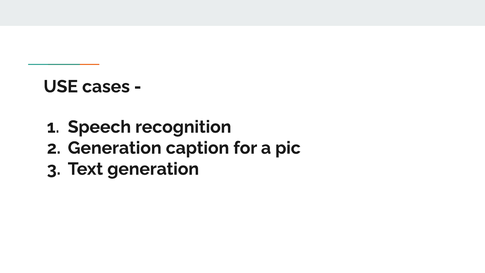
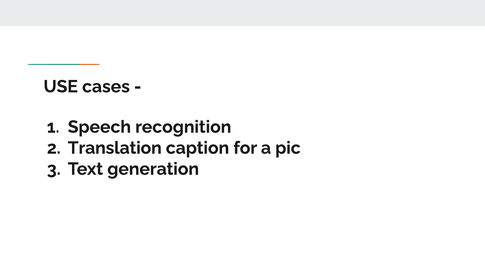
Generation at (115, 148): Generation -> Translation
